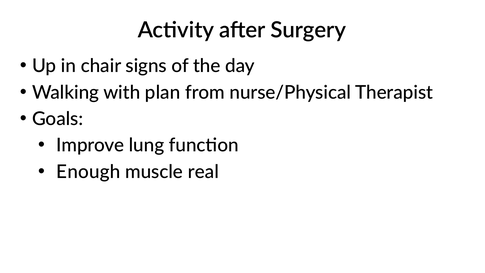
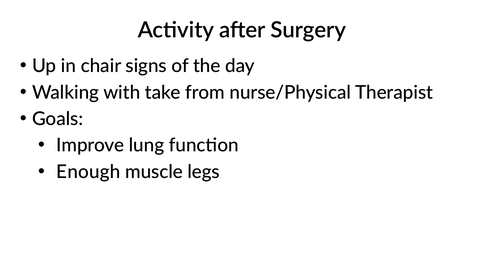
plan: plan -> take
real: real -> legs
